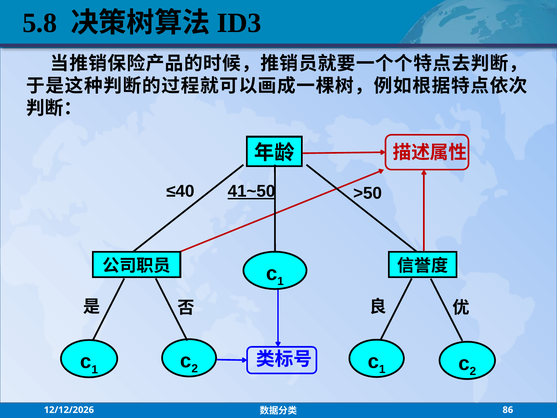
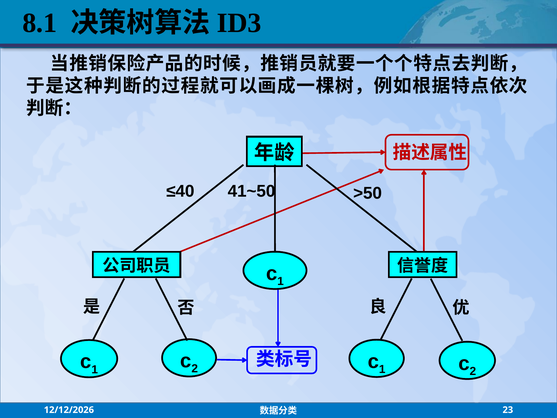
5.8: 5.8 -> 8.1
41~50 underline: present -> none
86: 86 -> 23
